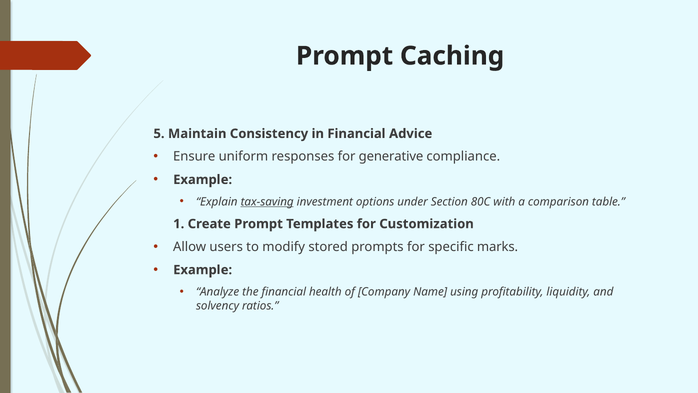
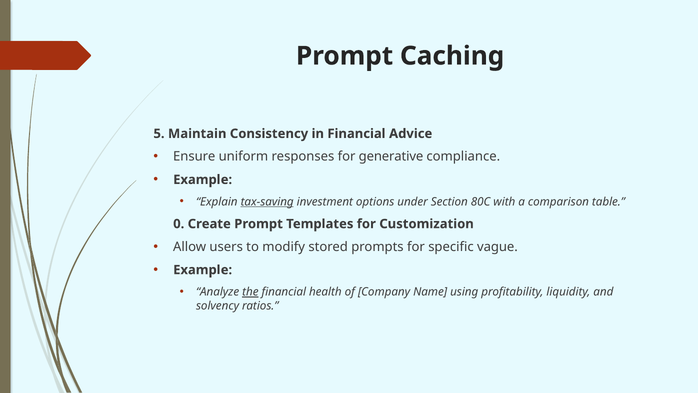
1: 1 -> 0
marks: marks -> vague
the underline: none -> present
